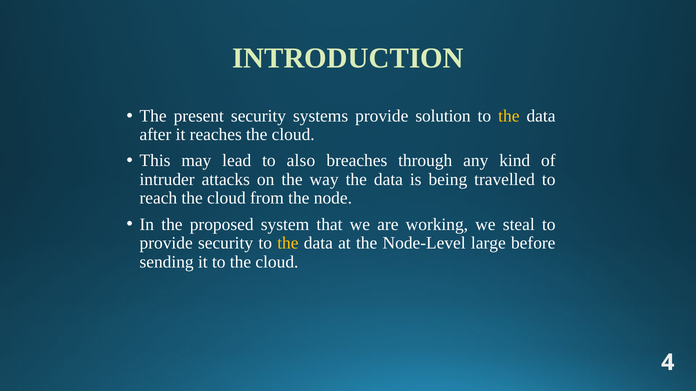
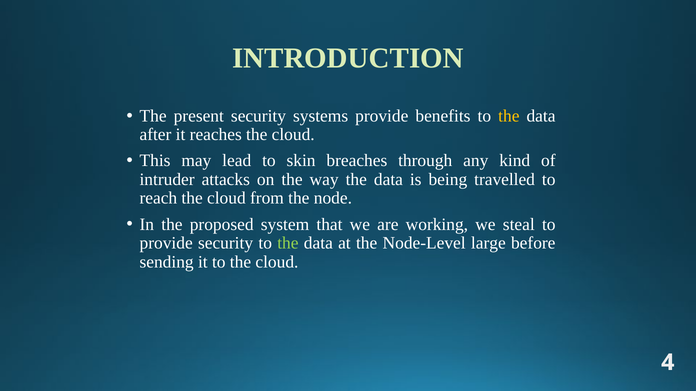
solution: solution -> benefits
also: also -> skin
the at (288, 243) colour: yellow -> light green
